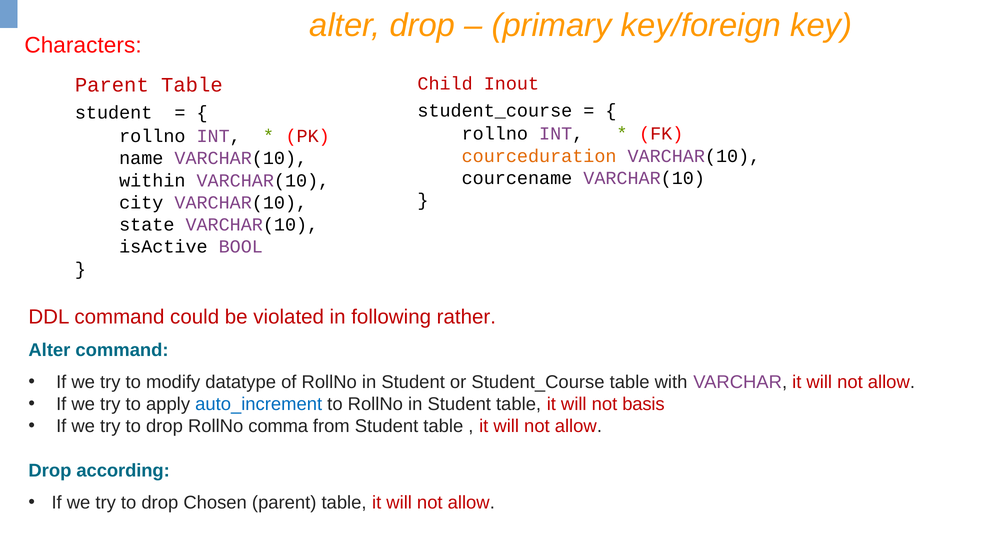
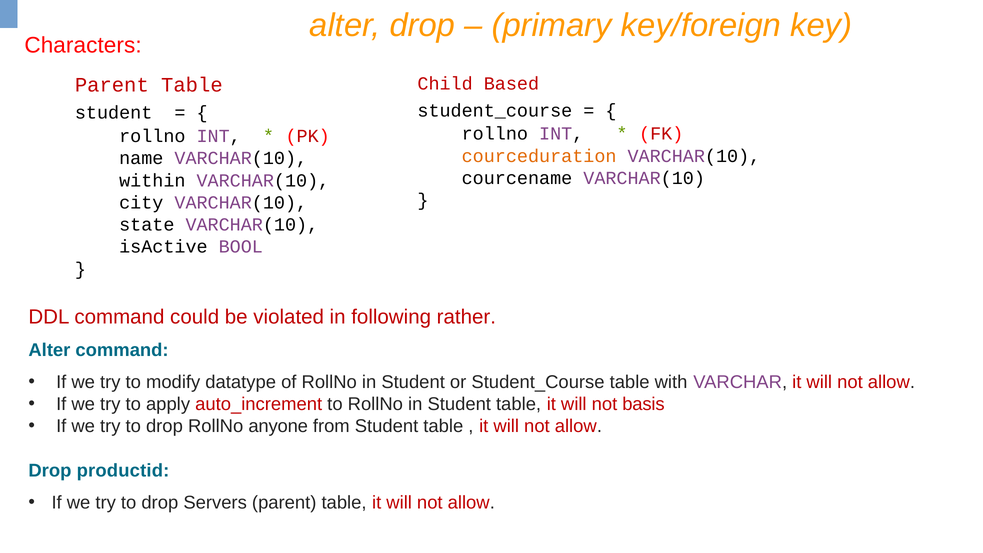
Inout: Inout -> Based
auto_increment colour: blue -> red
comma: comma -> anyone
according: according -> productid
Chosen: Chosen -> Servers
